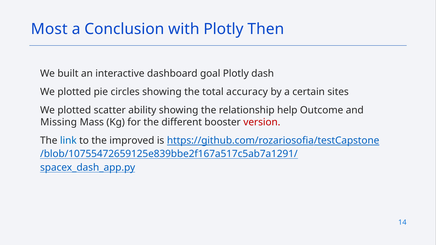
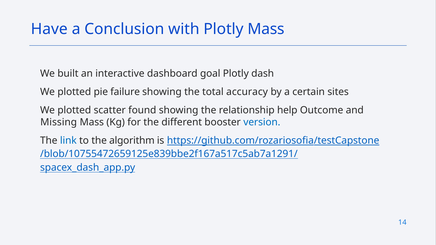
Most: Most -> Have
Plotly Then: Then -> Mass
circles: circles -> failure
ability: ability -> found
version colour: red -> blue
improved: improved -> algorithm
